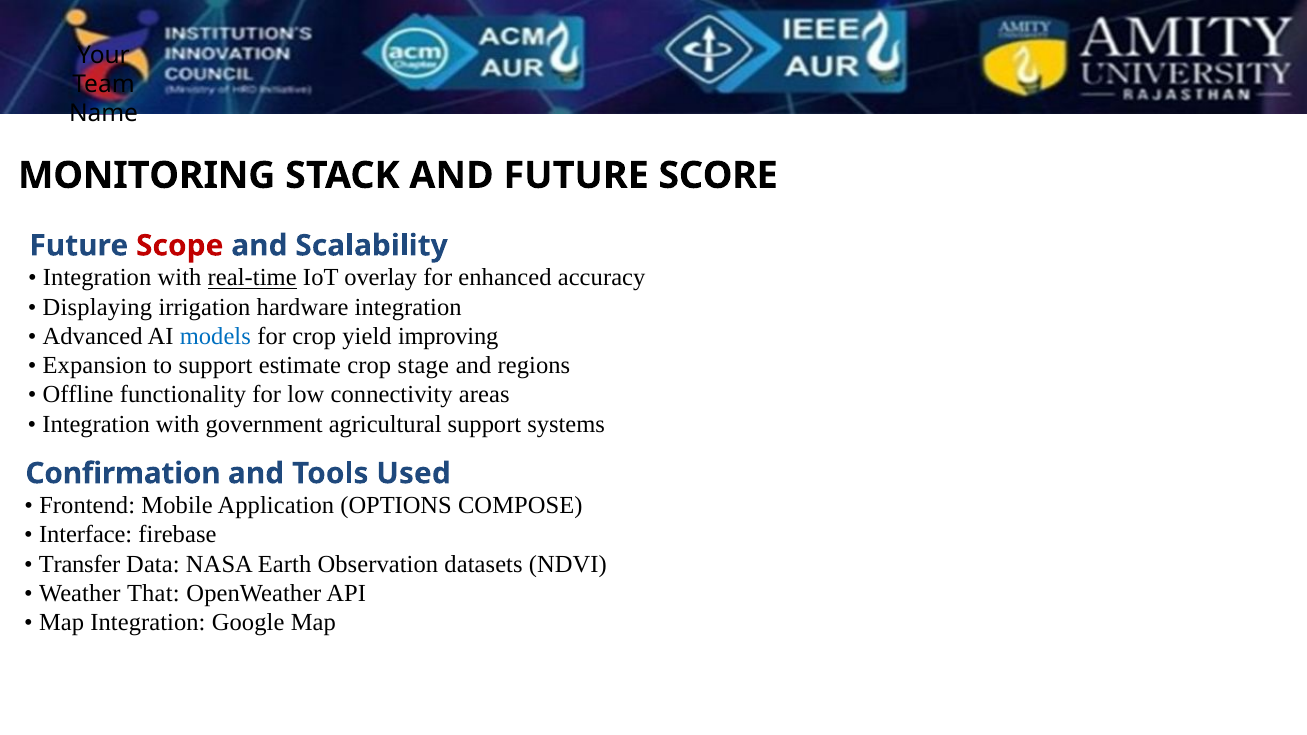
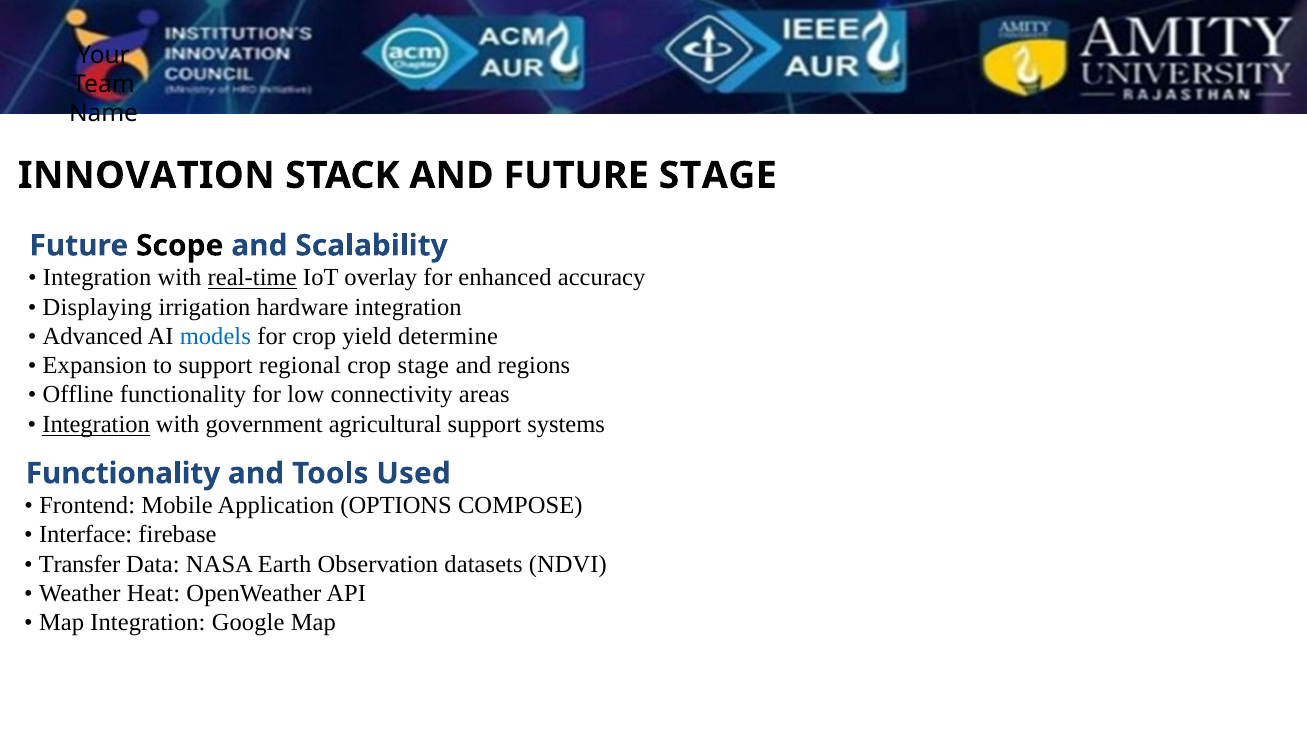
MONITORING: MONITORING -> INNOVATION
FUTURE SCORE: SCORE -> STAGE
Scope colour: red -> black
improving: improving -> determine
estimate: estimate -> regional
Integration at (96, 425) underline: none -> present
Confirmation at (123, 474): Confirmation -> Functionality
That: That -> Heat
